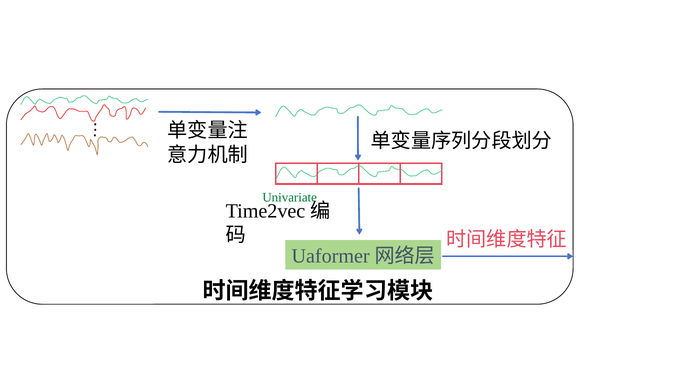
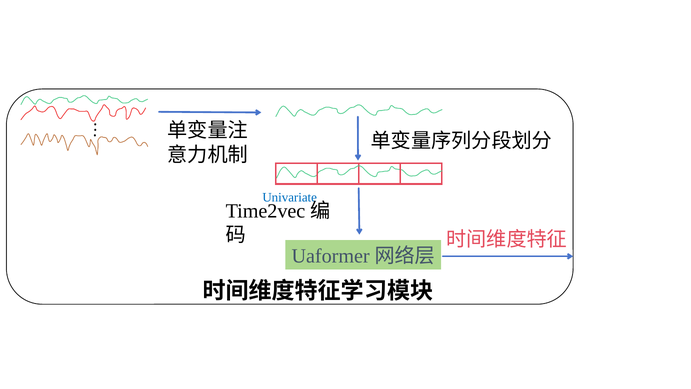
Univariate colour: green -> blue
